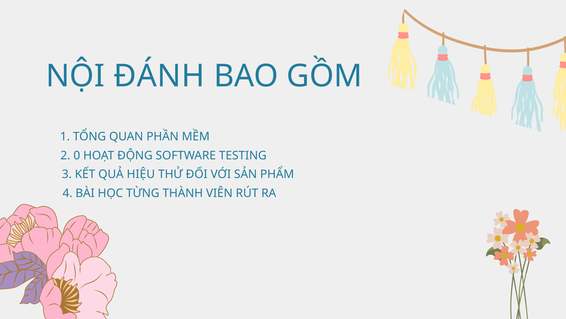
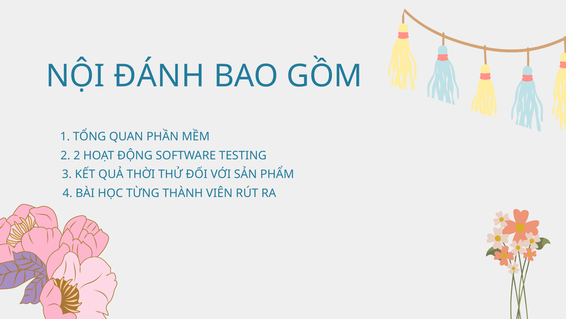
2 0: 0 -> 2
HIỆU: HIỆU -> THỜI
